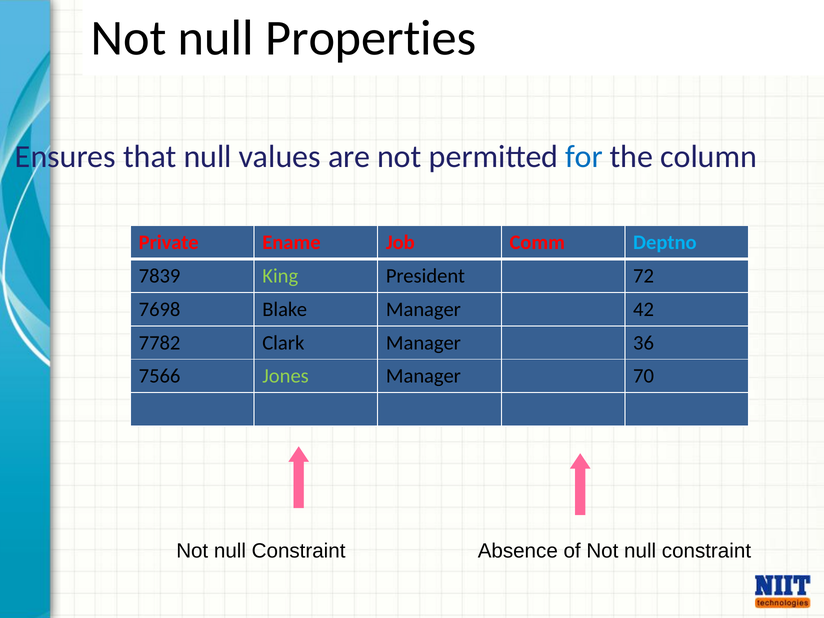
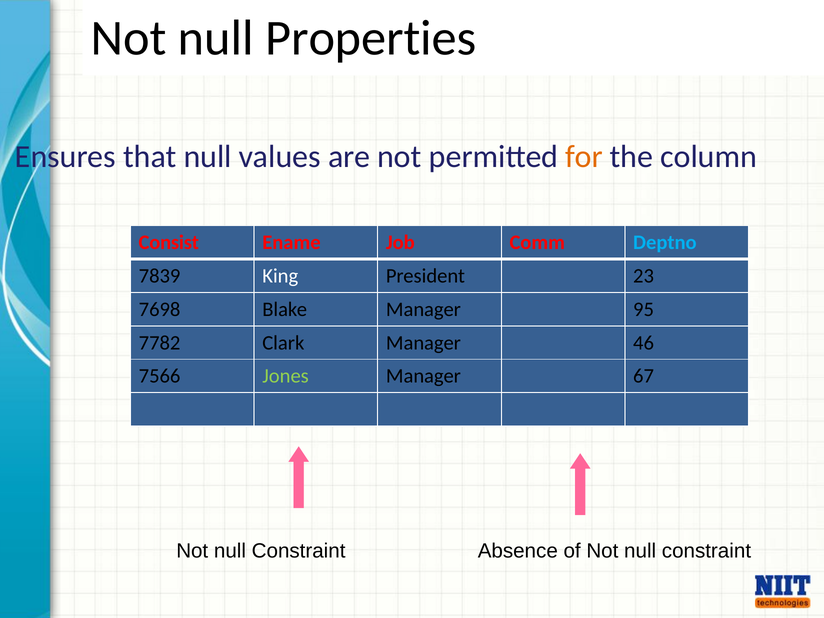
for colour: blue -> orange
Private: Private -> Consist
King colour: light green -> white
72: 72 -> 23
42: 42 -> 95
36: 36 -> 46
70: 70 -> 67
